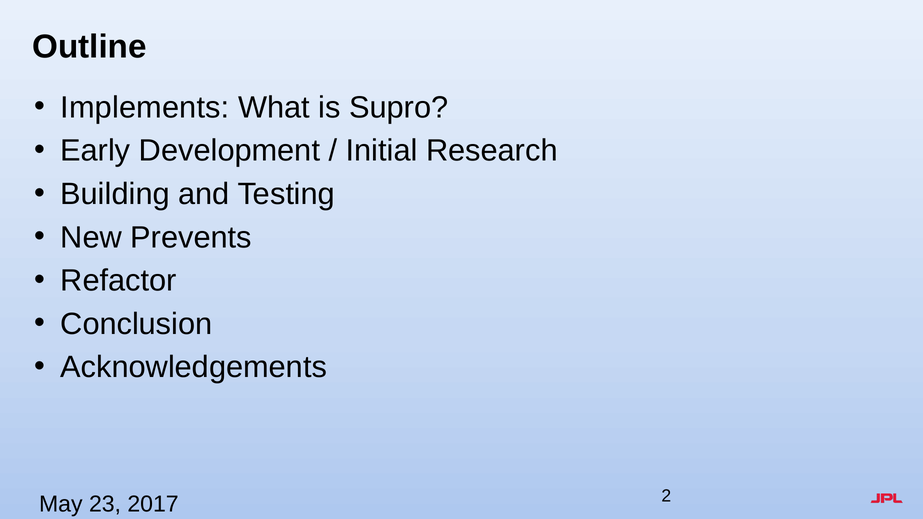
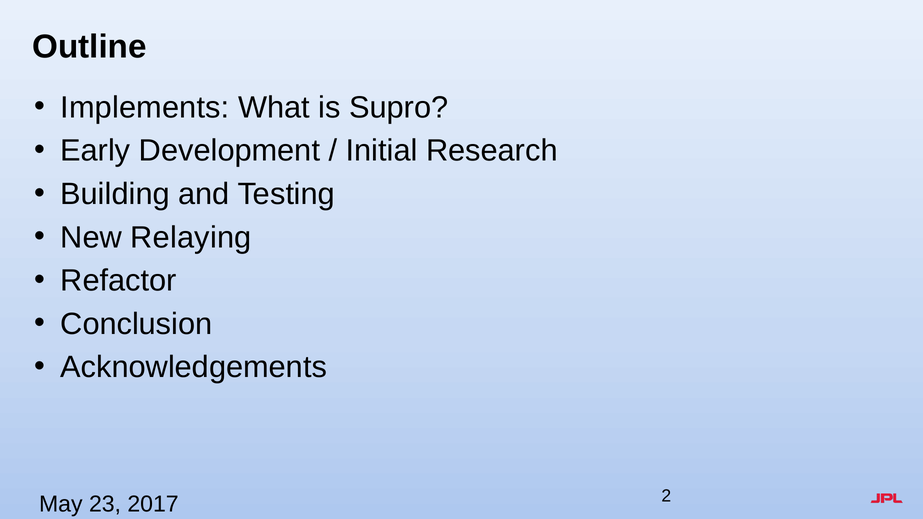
Prevents: Prevents -> Relaying
